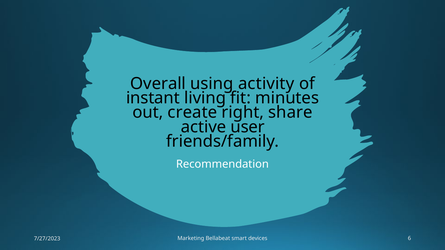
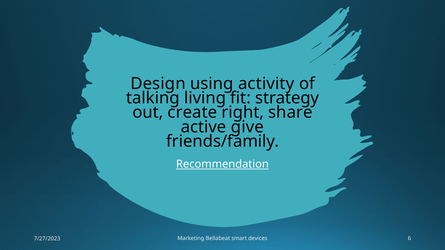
Overall: Overall -> Design
instant: instant -> talking
minutes: minutes -> strategy
user: user -> give
Recommendation underline: none -> present
